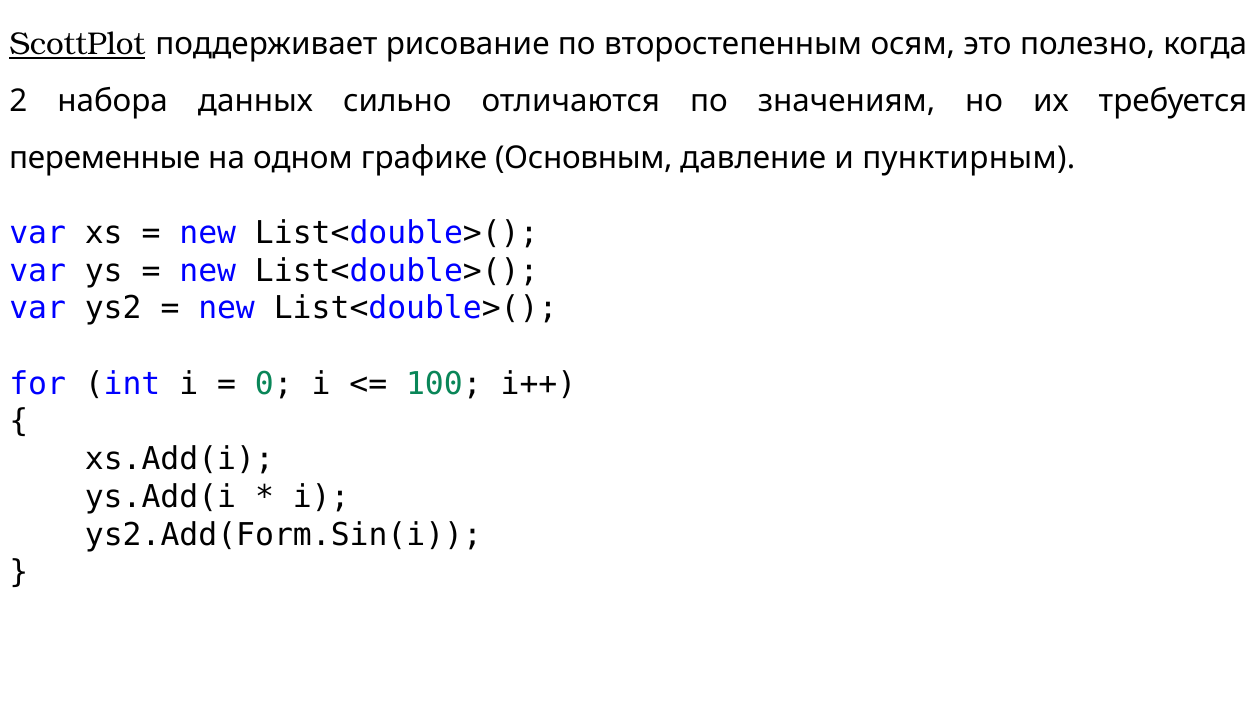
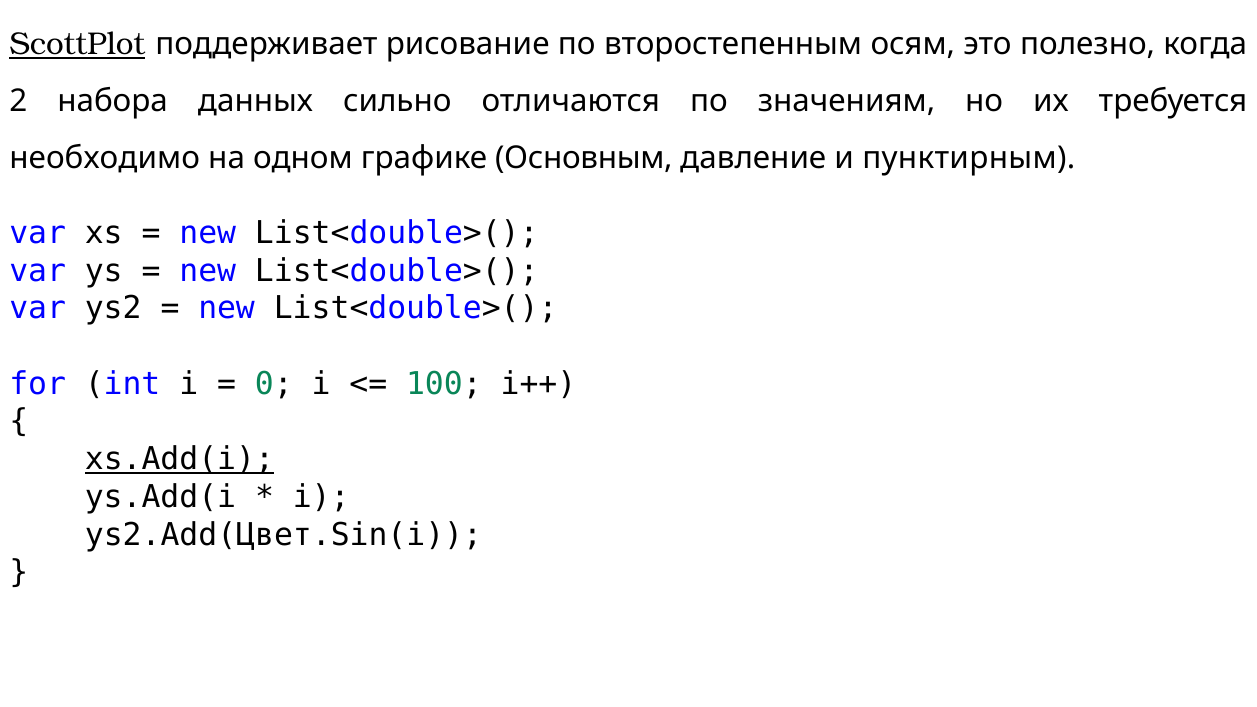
переменные: переменные -> необходимо
xs.Add(i underline: none -> present
ys2.Add(Form.Sin(i: ys2.Add(Form.Sin(i -> ys2.Add(Цвет.Sin(i
